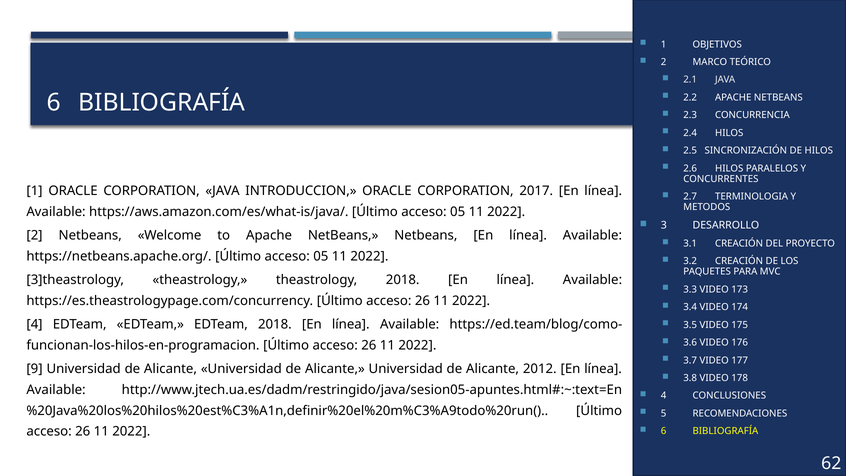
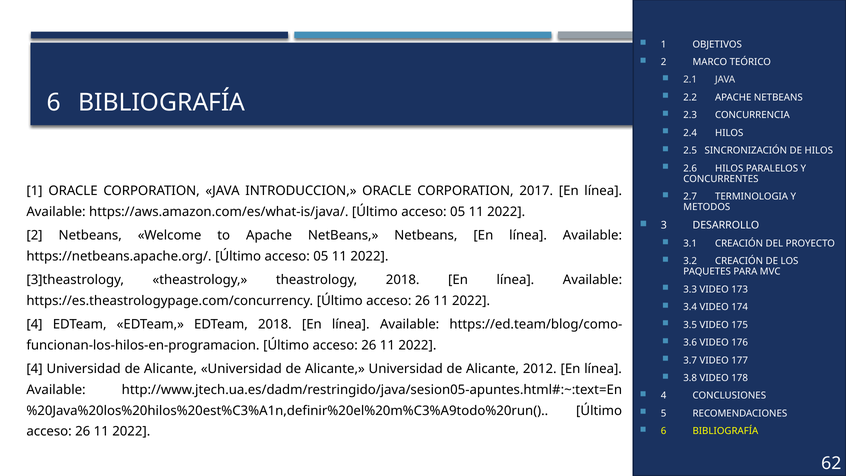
9 at (35, 369): 9 -> 4
